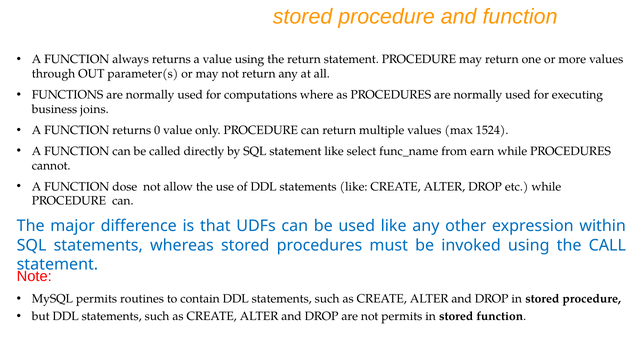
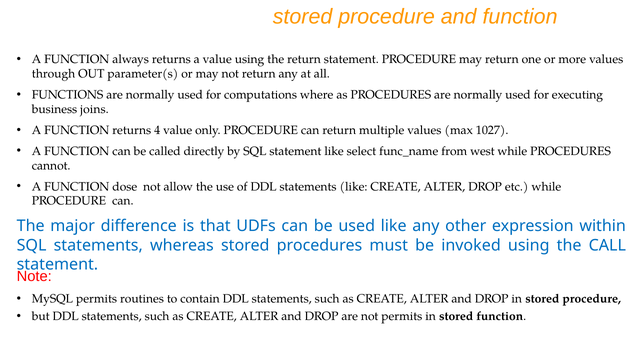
0: 0 -> 4
1524: 1524 -> 1027
earn: earn -> west
